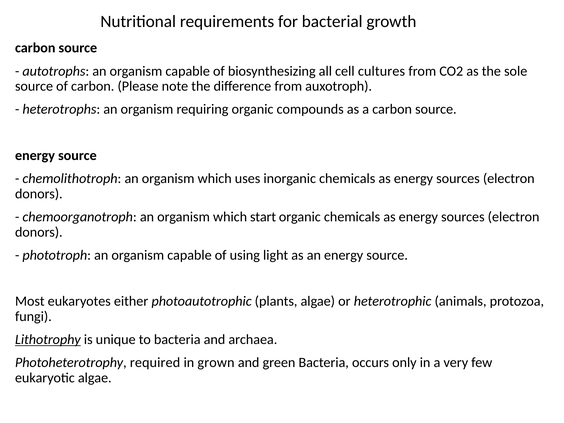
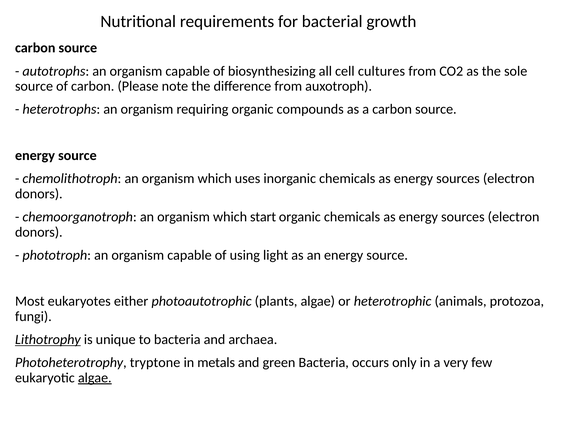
required: required -> tryptone
grown: grown -> metals
algae at (95, 378) underline: none -> present
